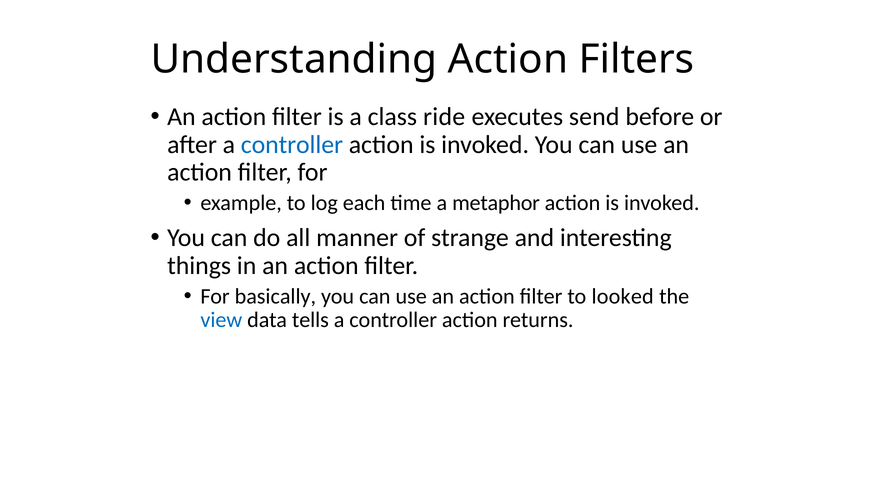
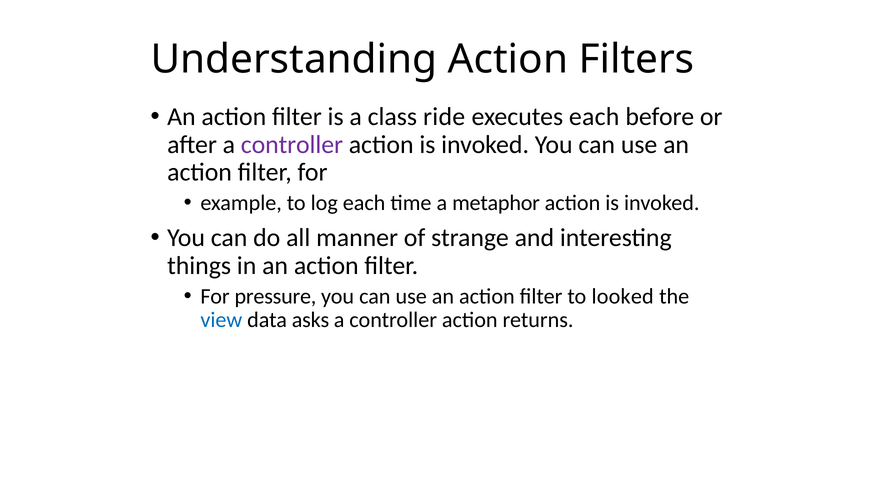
executes send: send -> each
controller at (292, 145) colour: blue -> purple
basically: basically -> pressure
tells: tells -> asks
